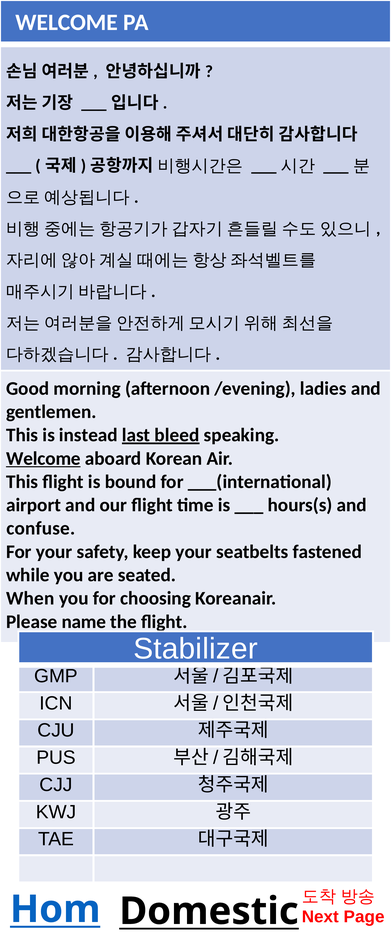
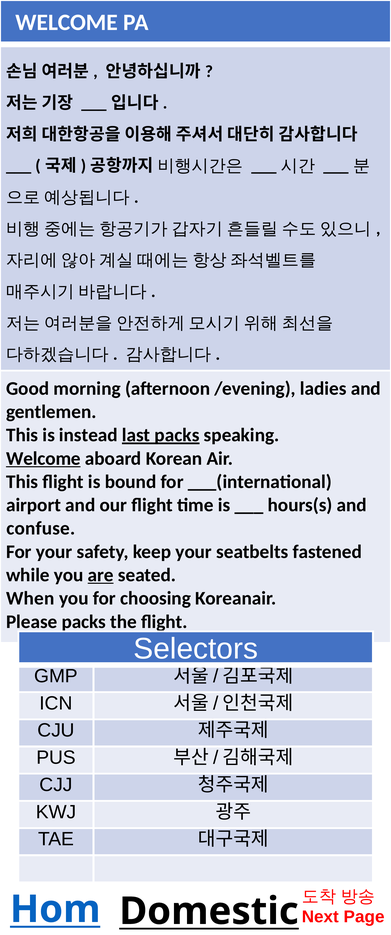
last bleed: bleed -> packs
are underline: none -> present
Please name: name -> packs
Stabilizer: Stabilizer -> Selectors
